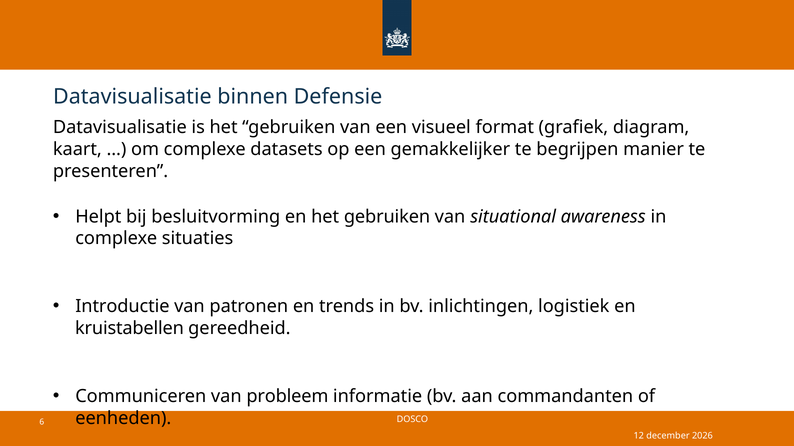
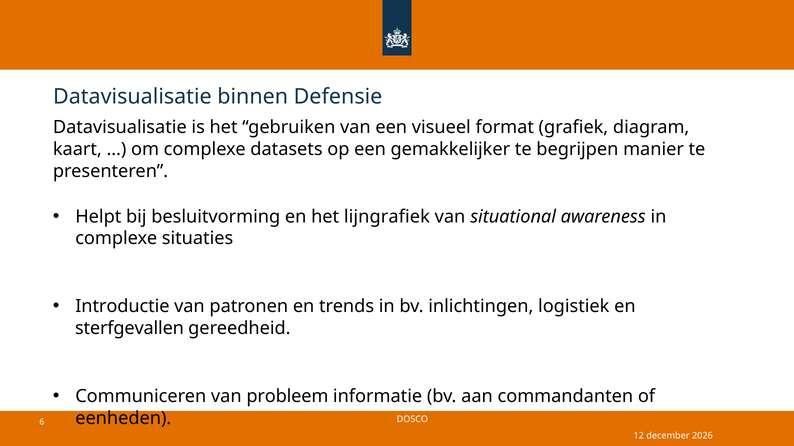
en het gebruiken: gebruiken -> lijngrafiek
kruistabellen: kruistabellen -> sterfgevallen
